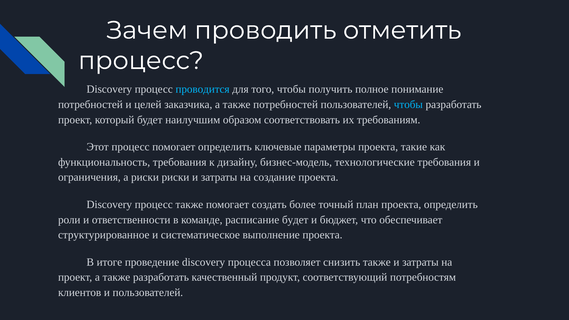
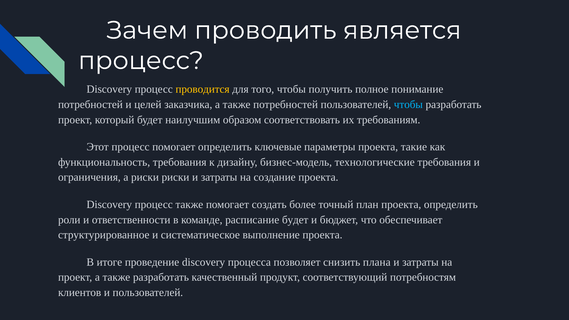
отметить: отметить -> является
проводится colour: light blue -> yellow
снизить также: также -> плана
